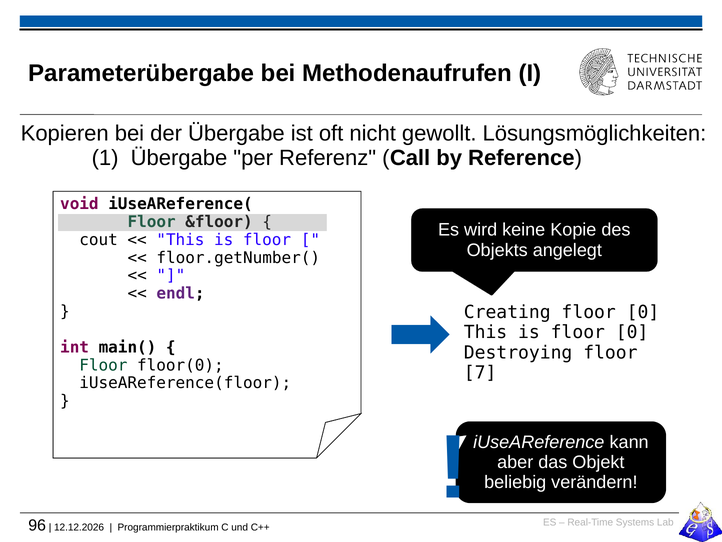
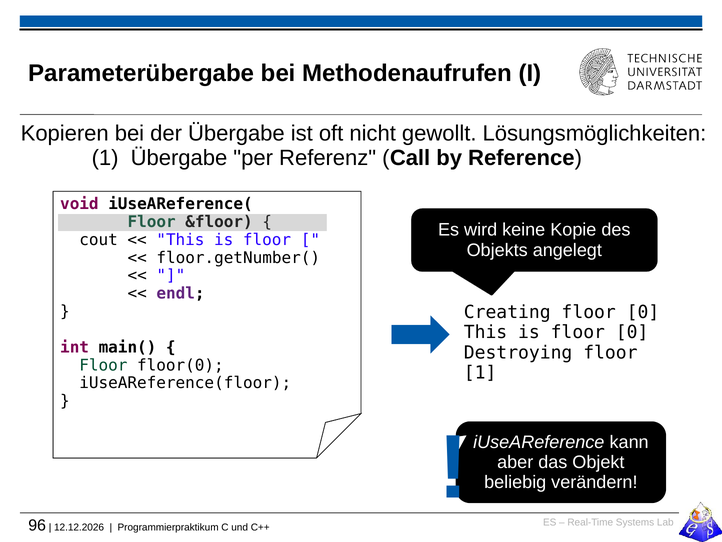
7 at (480, 372): 7 -> 1
